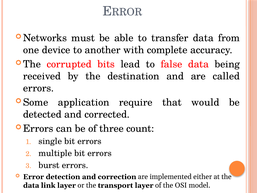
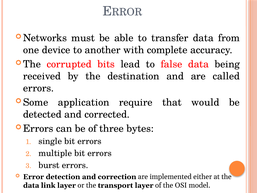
count: count -> bytes
